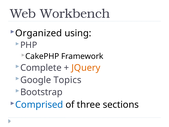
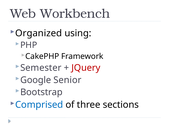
Complete: Complete -> Semester
JQuery colour: orange -> red
Topics: Topics -> Senior
